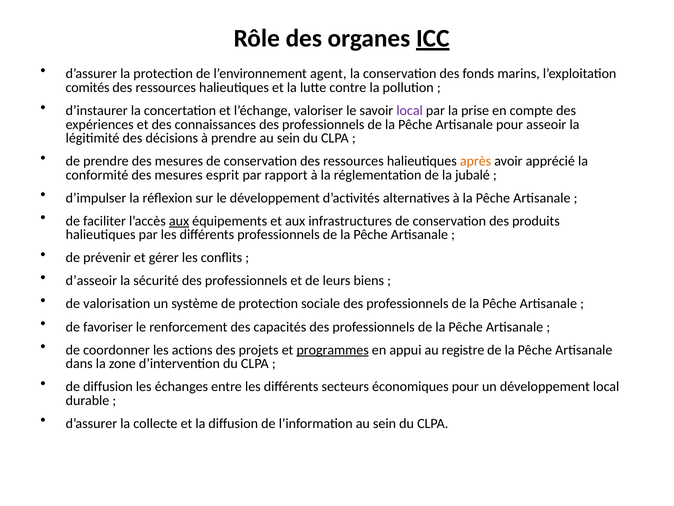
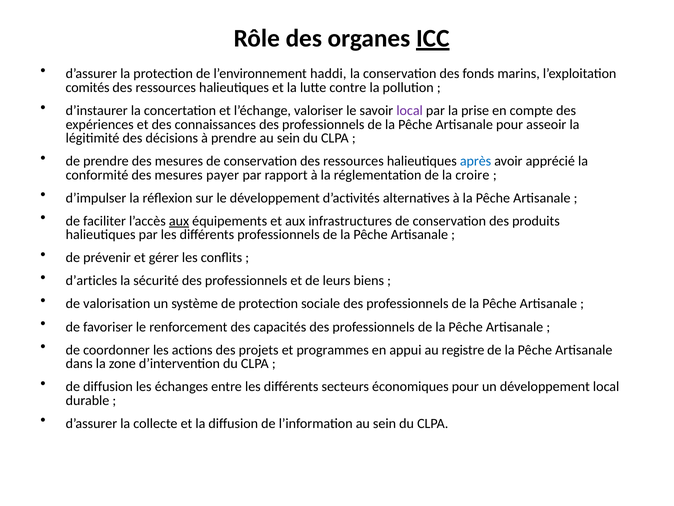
agent: agent -> haddi
après colour: orange -> blue
esprit: esprit -> payer
jubalé: jubalé -> croire
d’asseoir: d’asseoir -> d’articles
programmes underline: present -> none
